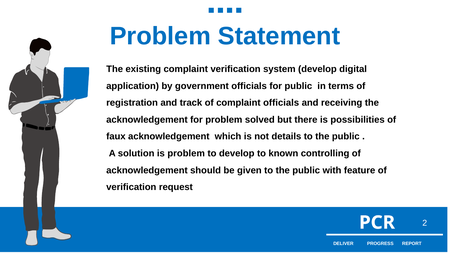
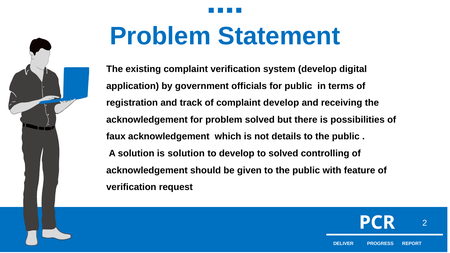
complaint officials: officials -> develop
is problem: problem -> solution
to known: known -> solved
